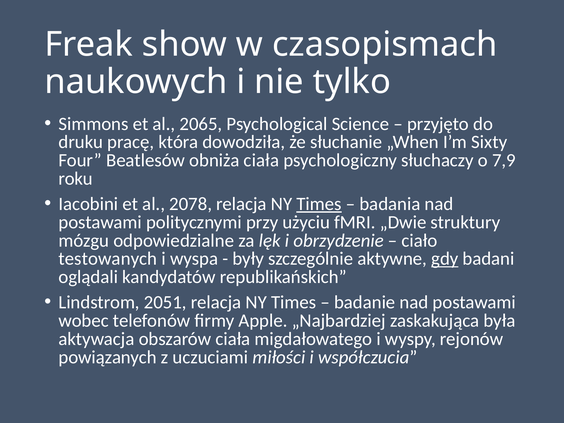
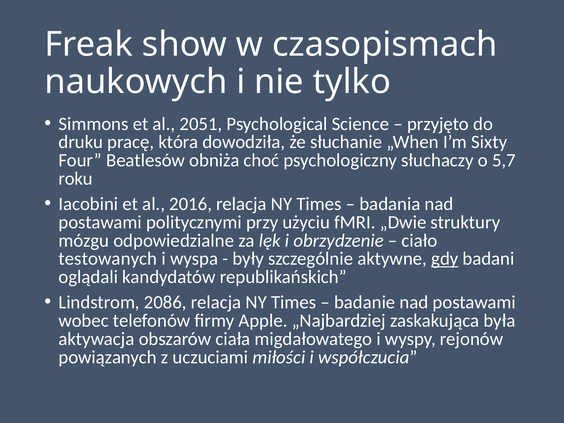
2065: 2065 -> 2051
obniża ciała: ciała -> choć
7,9: 7,9 -> 5,7
2078: 2078 -> 2016
Times at (319, 204) underline: present -> none
2051: 2051 -> 2086
